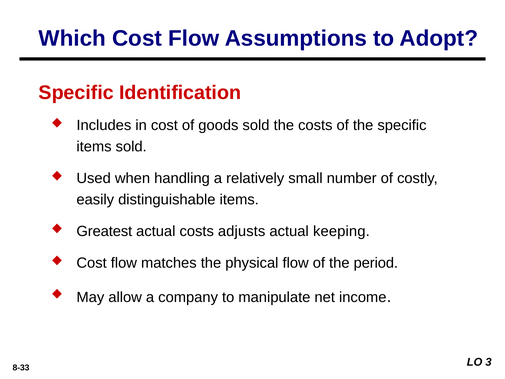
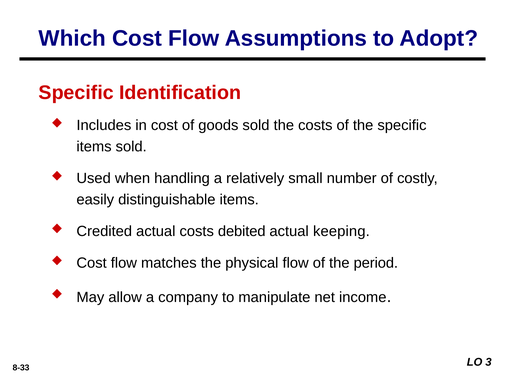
Greatest: Greatest -> Credited
adjusts: adjusts -> debited
